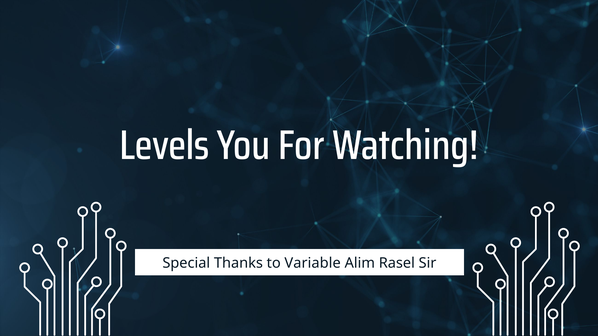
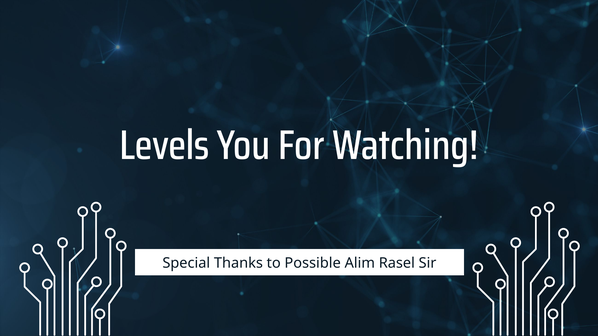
Variable: Variable -> Possible
